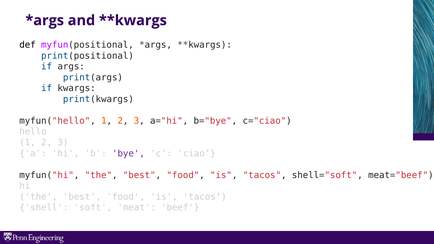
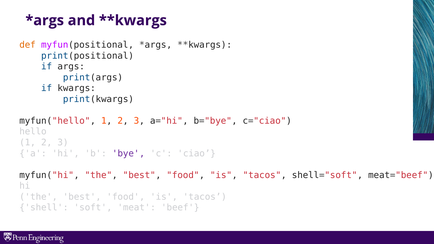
def colour: black -> orange
